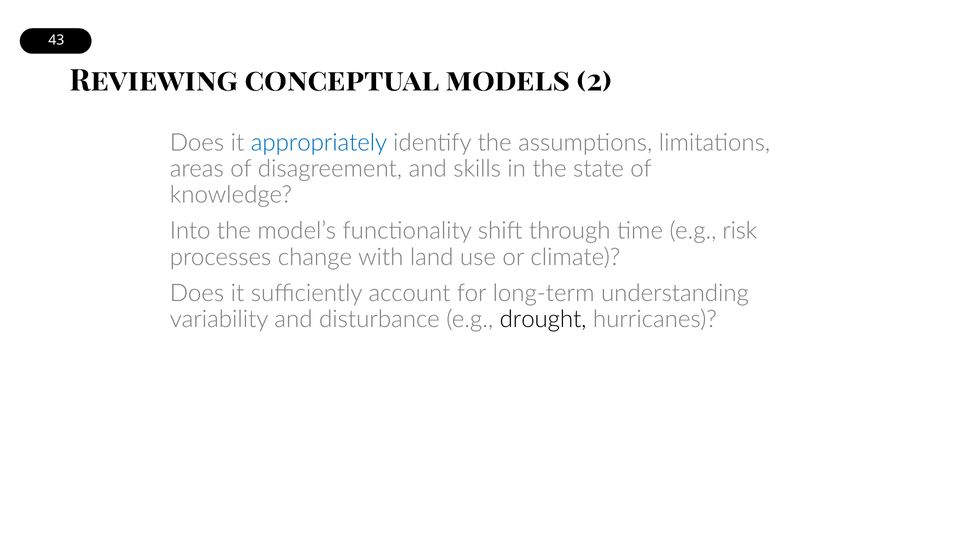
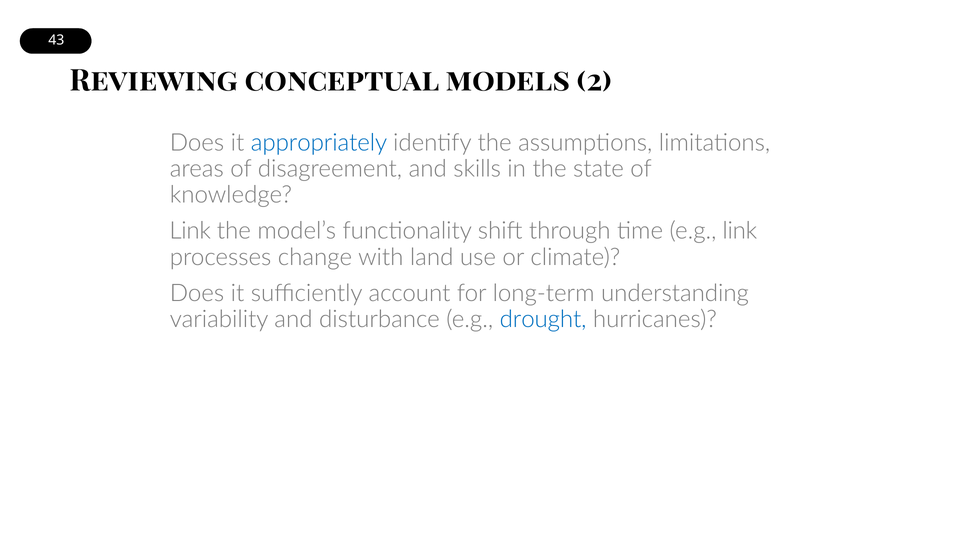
Into at (190, 231): Into -> Link
e.g risk: risk -> link
drought colour: black -> blue
